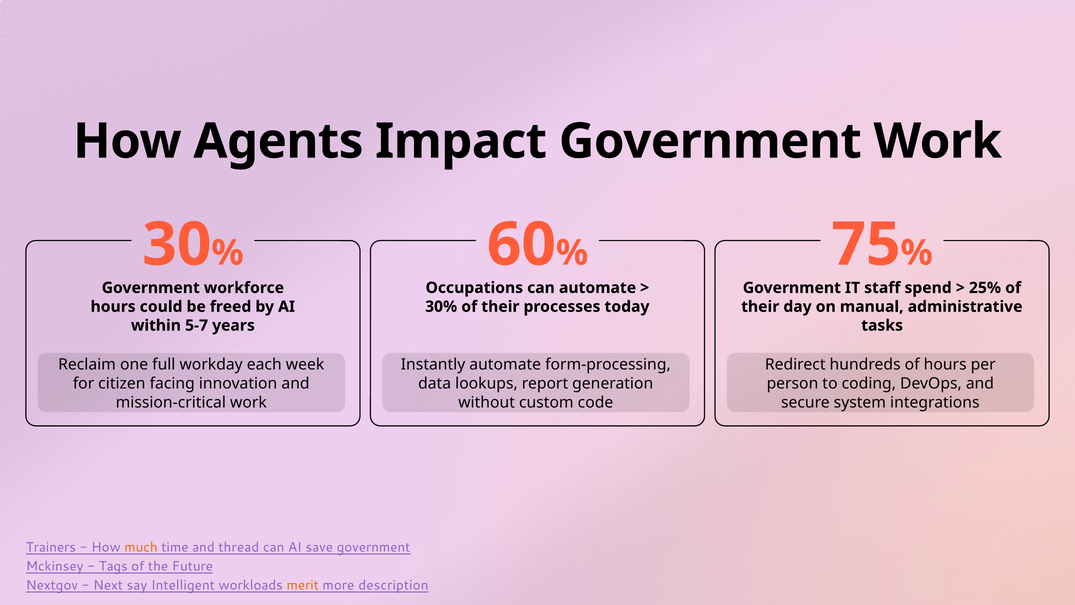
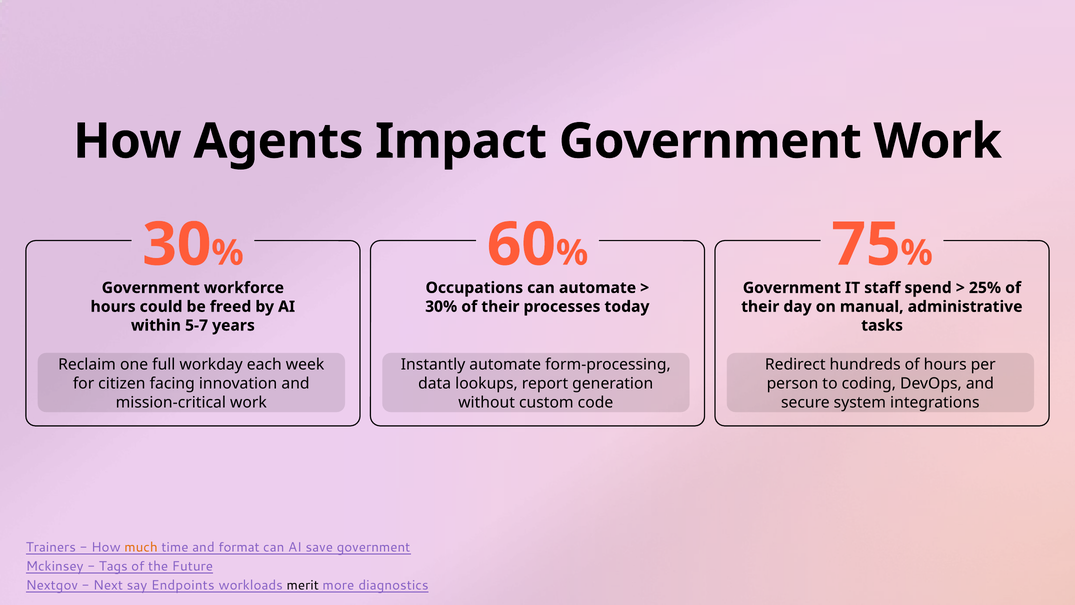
thread: thread -> format
Intelligent: Intelligent -> Endpoints
merit colour: orange -> black
description: description -> diagnostics
